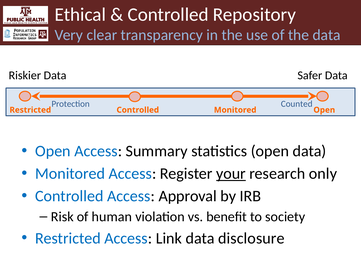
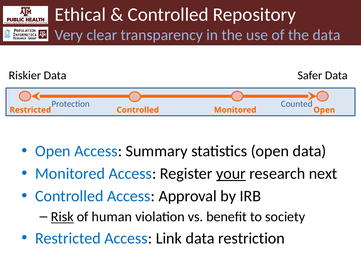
only: only -> next
Risk underline: none -> present
disclosure: disclosure -> restriction
